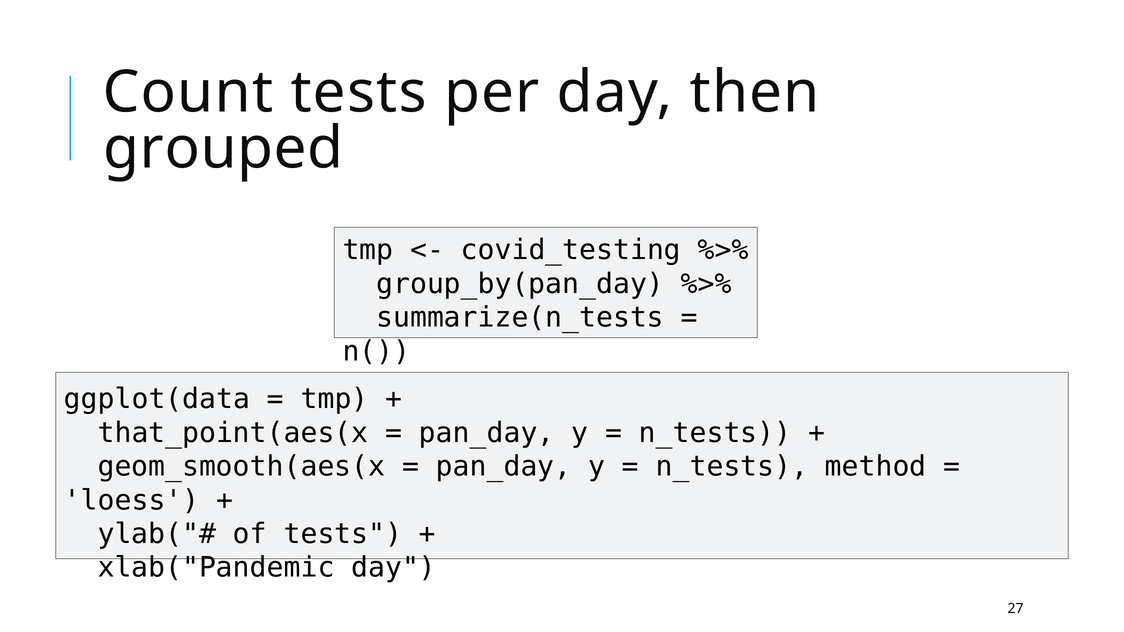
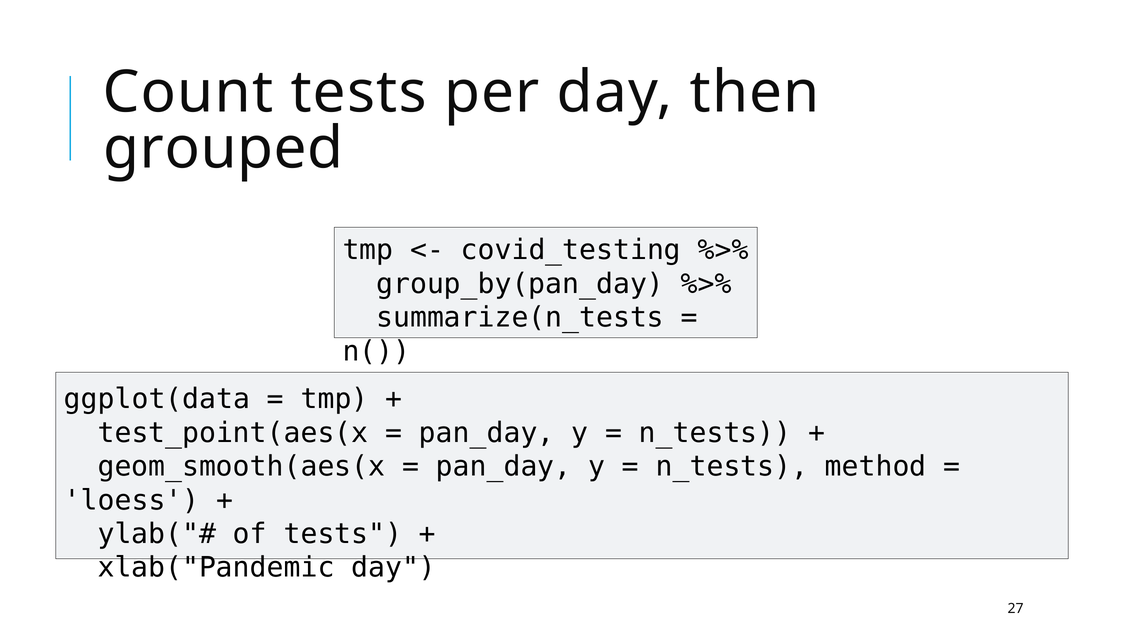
that_point(aes(x: that_point(aes(x -> test_point(aes(x
